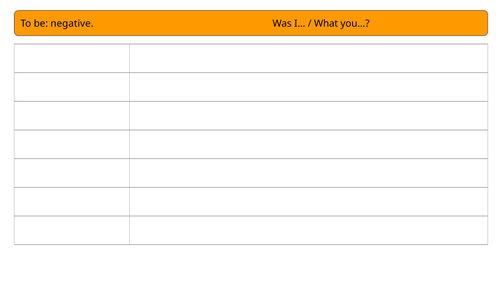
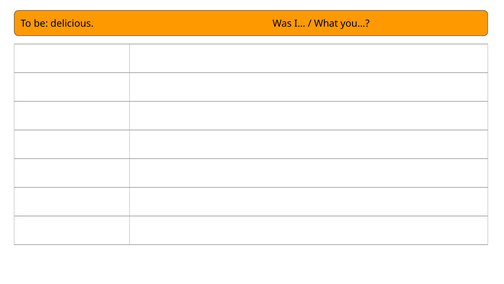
negative: negative -> delicious
